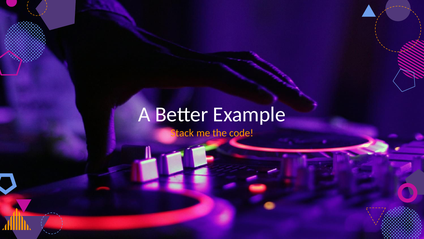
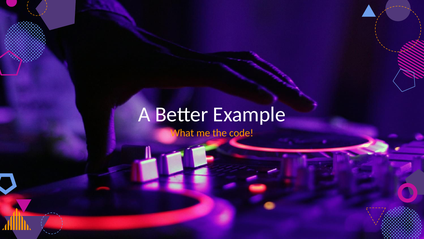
Stack: Stack -> What
